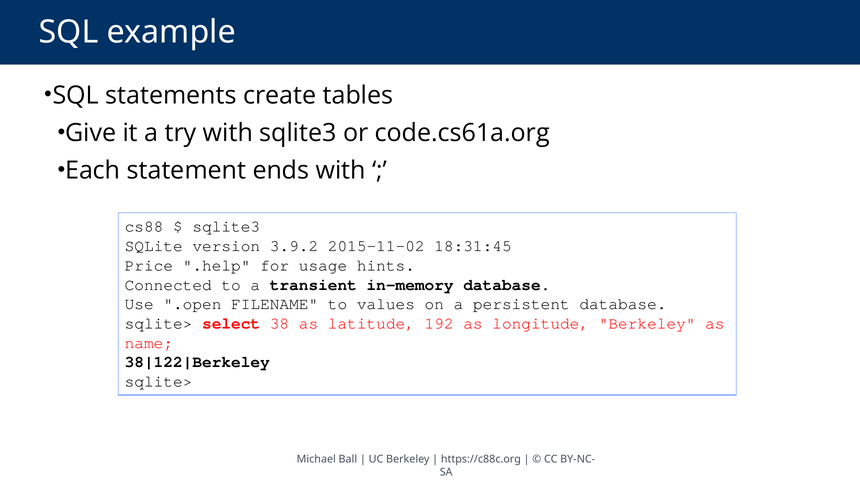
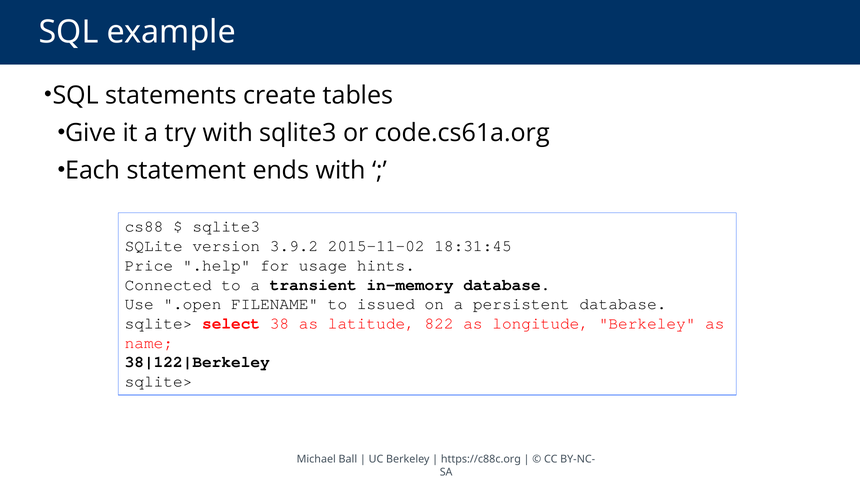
values: values -> issued
192: 192 -> 822
